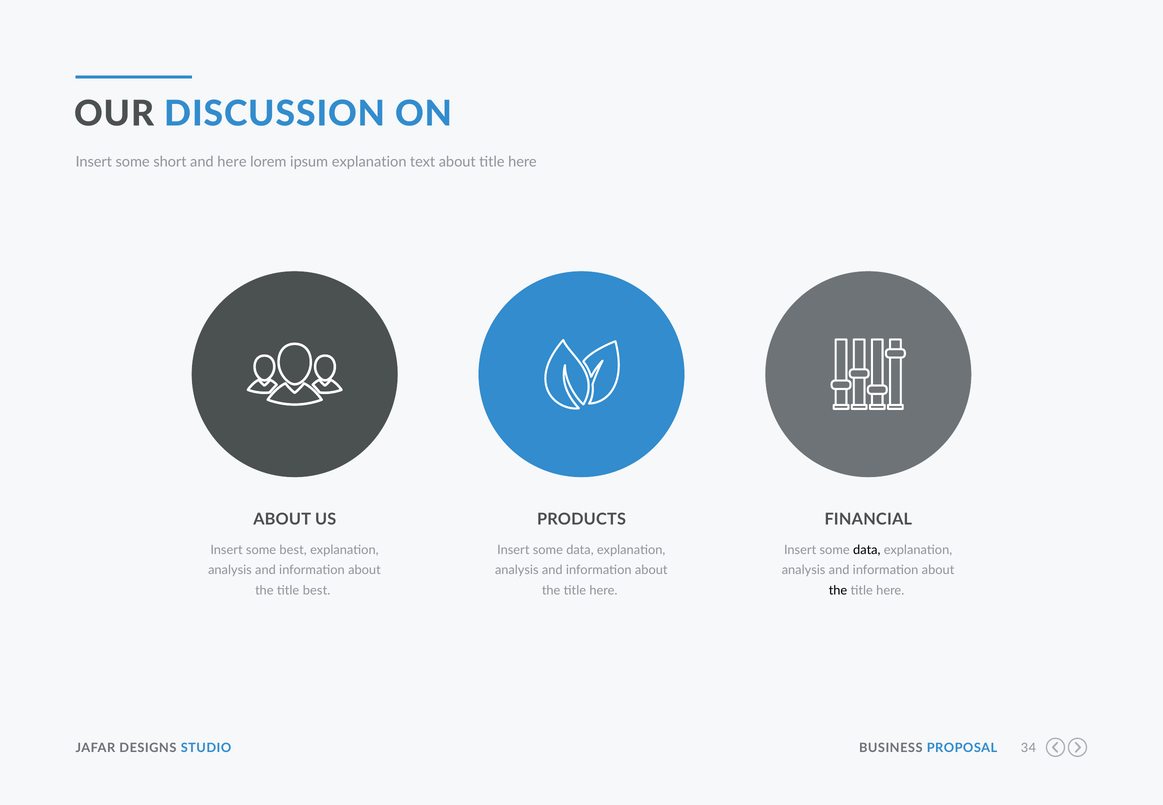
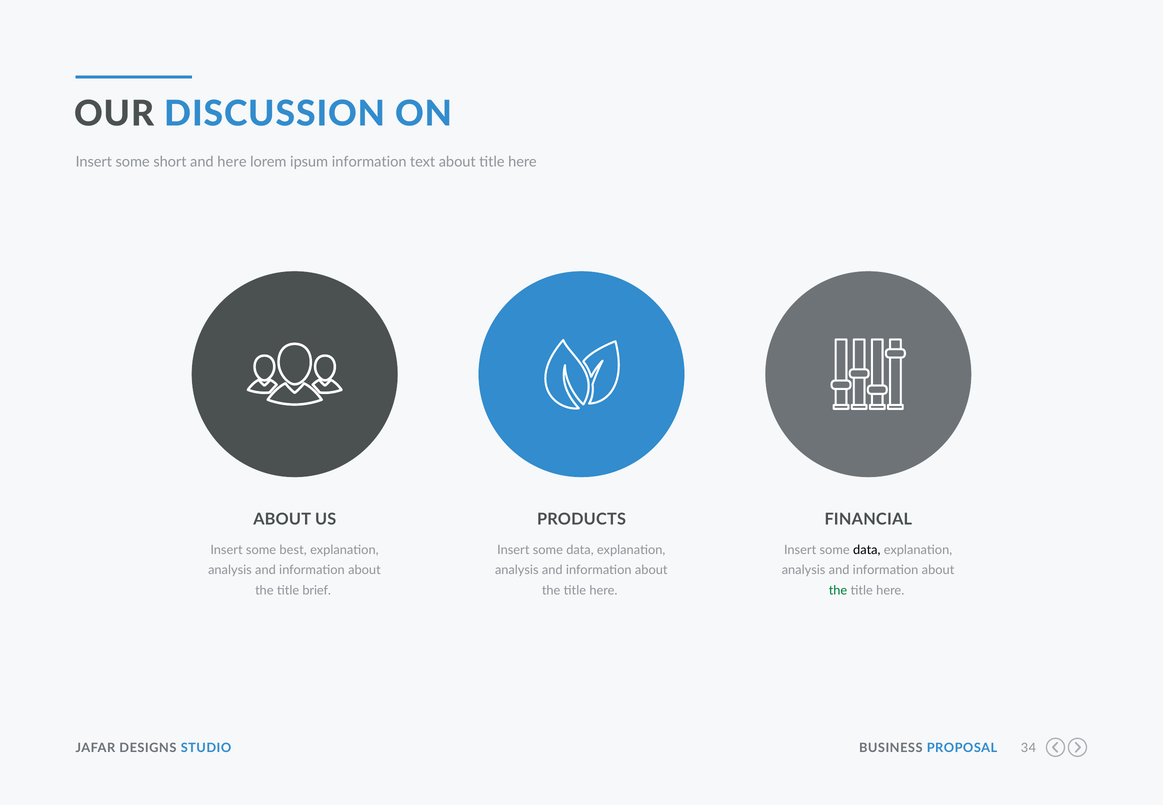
ipsum explanation: explanation -> information
title best: best -> brief
the at (838, 590) colour: black -> green
